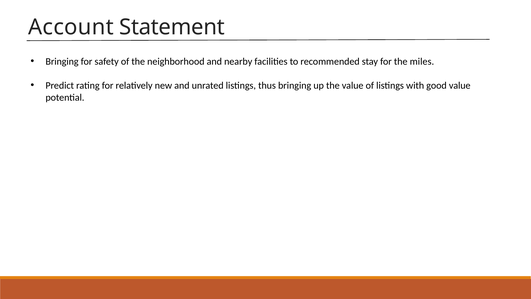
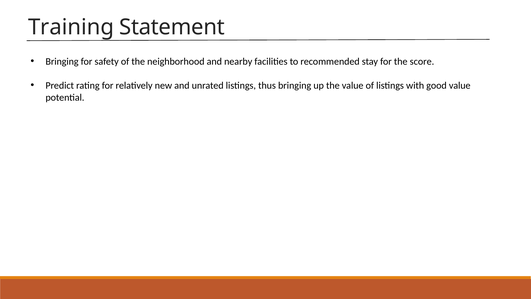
Account: Account -> Training
miles: miles -> score
